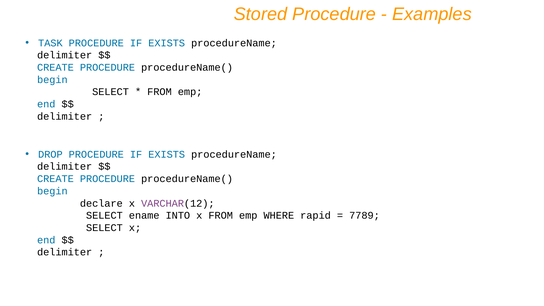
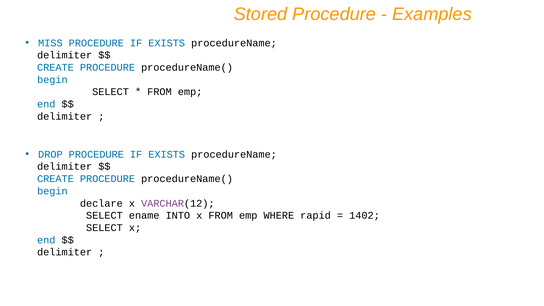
TASK: TASK -> MISS
7789: 7789 -> 1402
